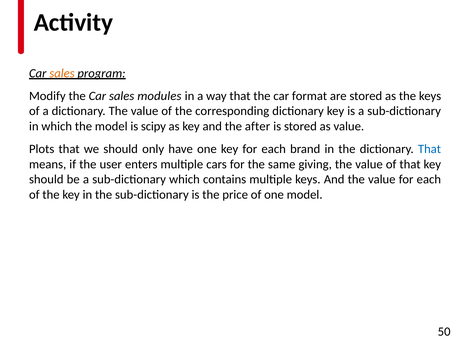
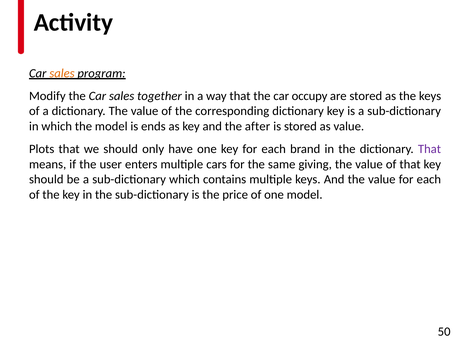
modules: modules -> together
format: format -> occupy
scipy: scipy -> ends
That at (429, 149) colour: blue -> purple
